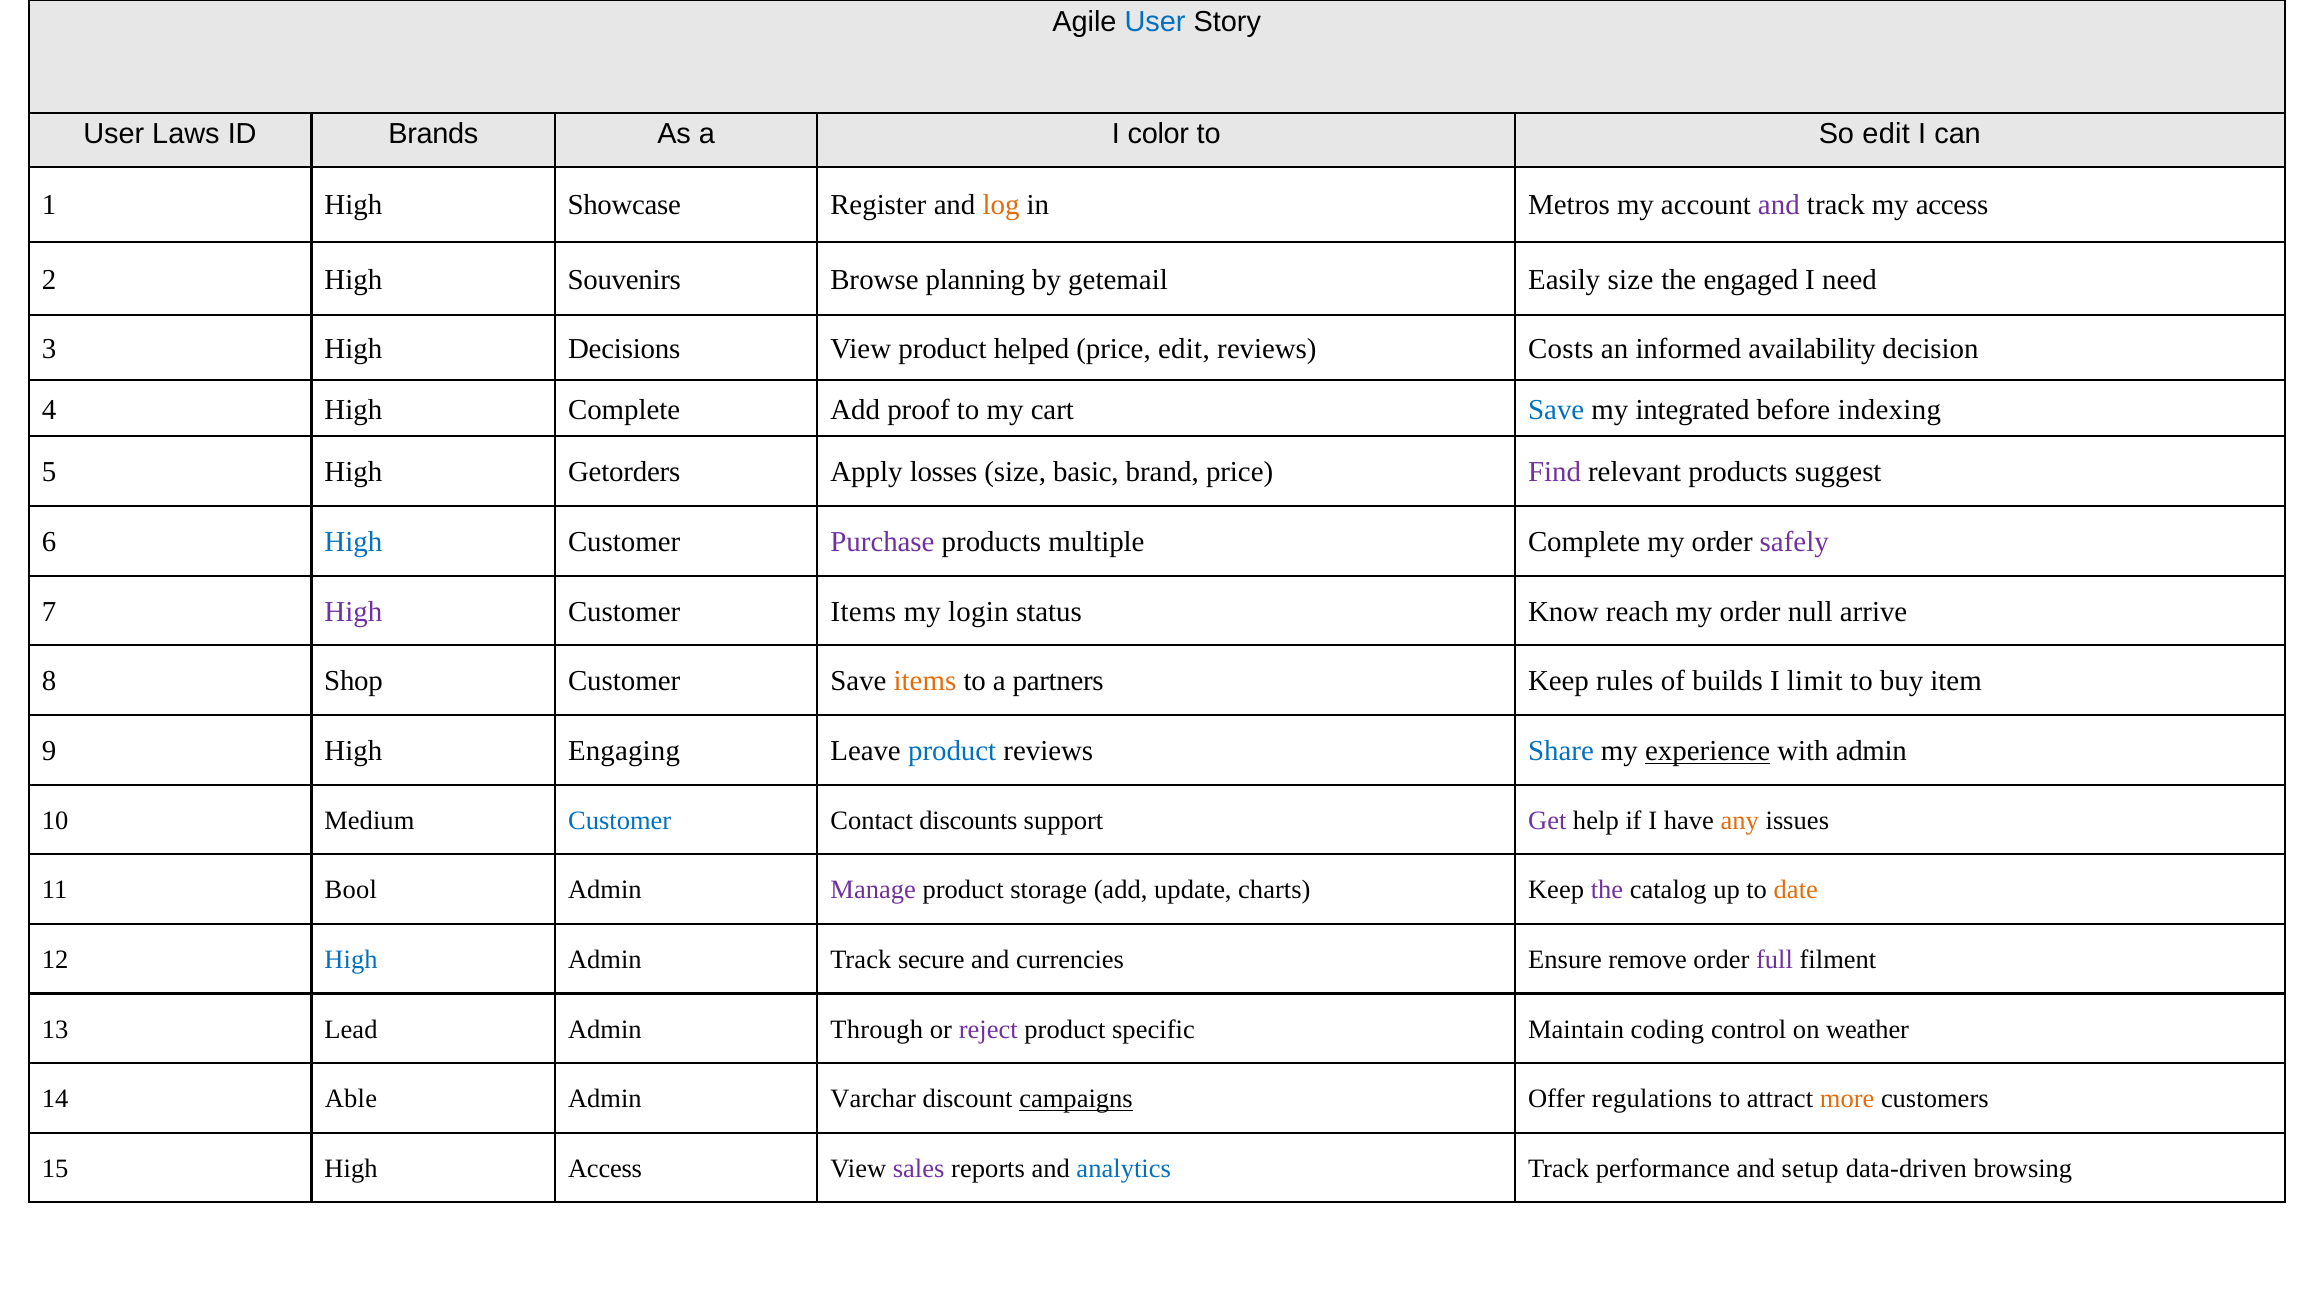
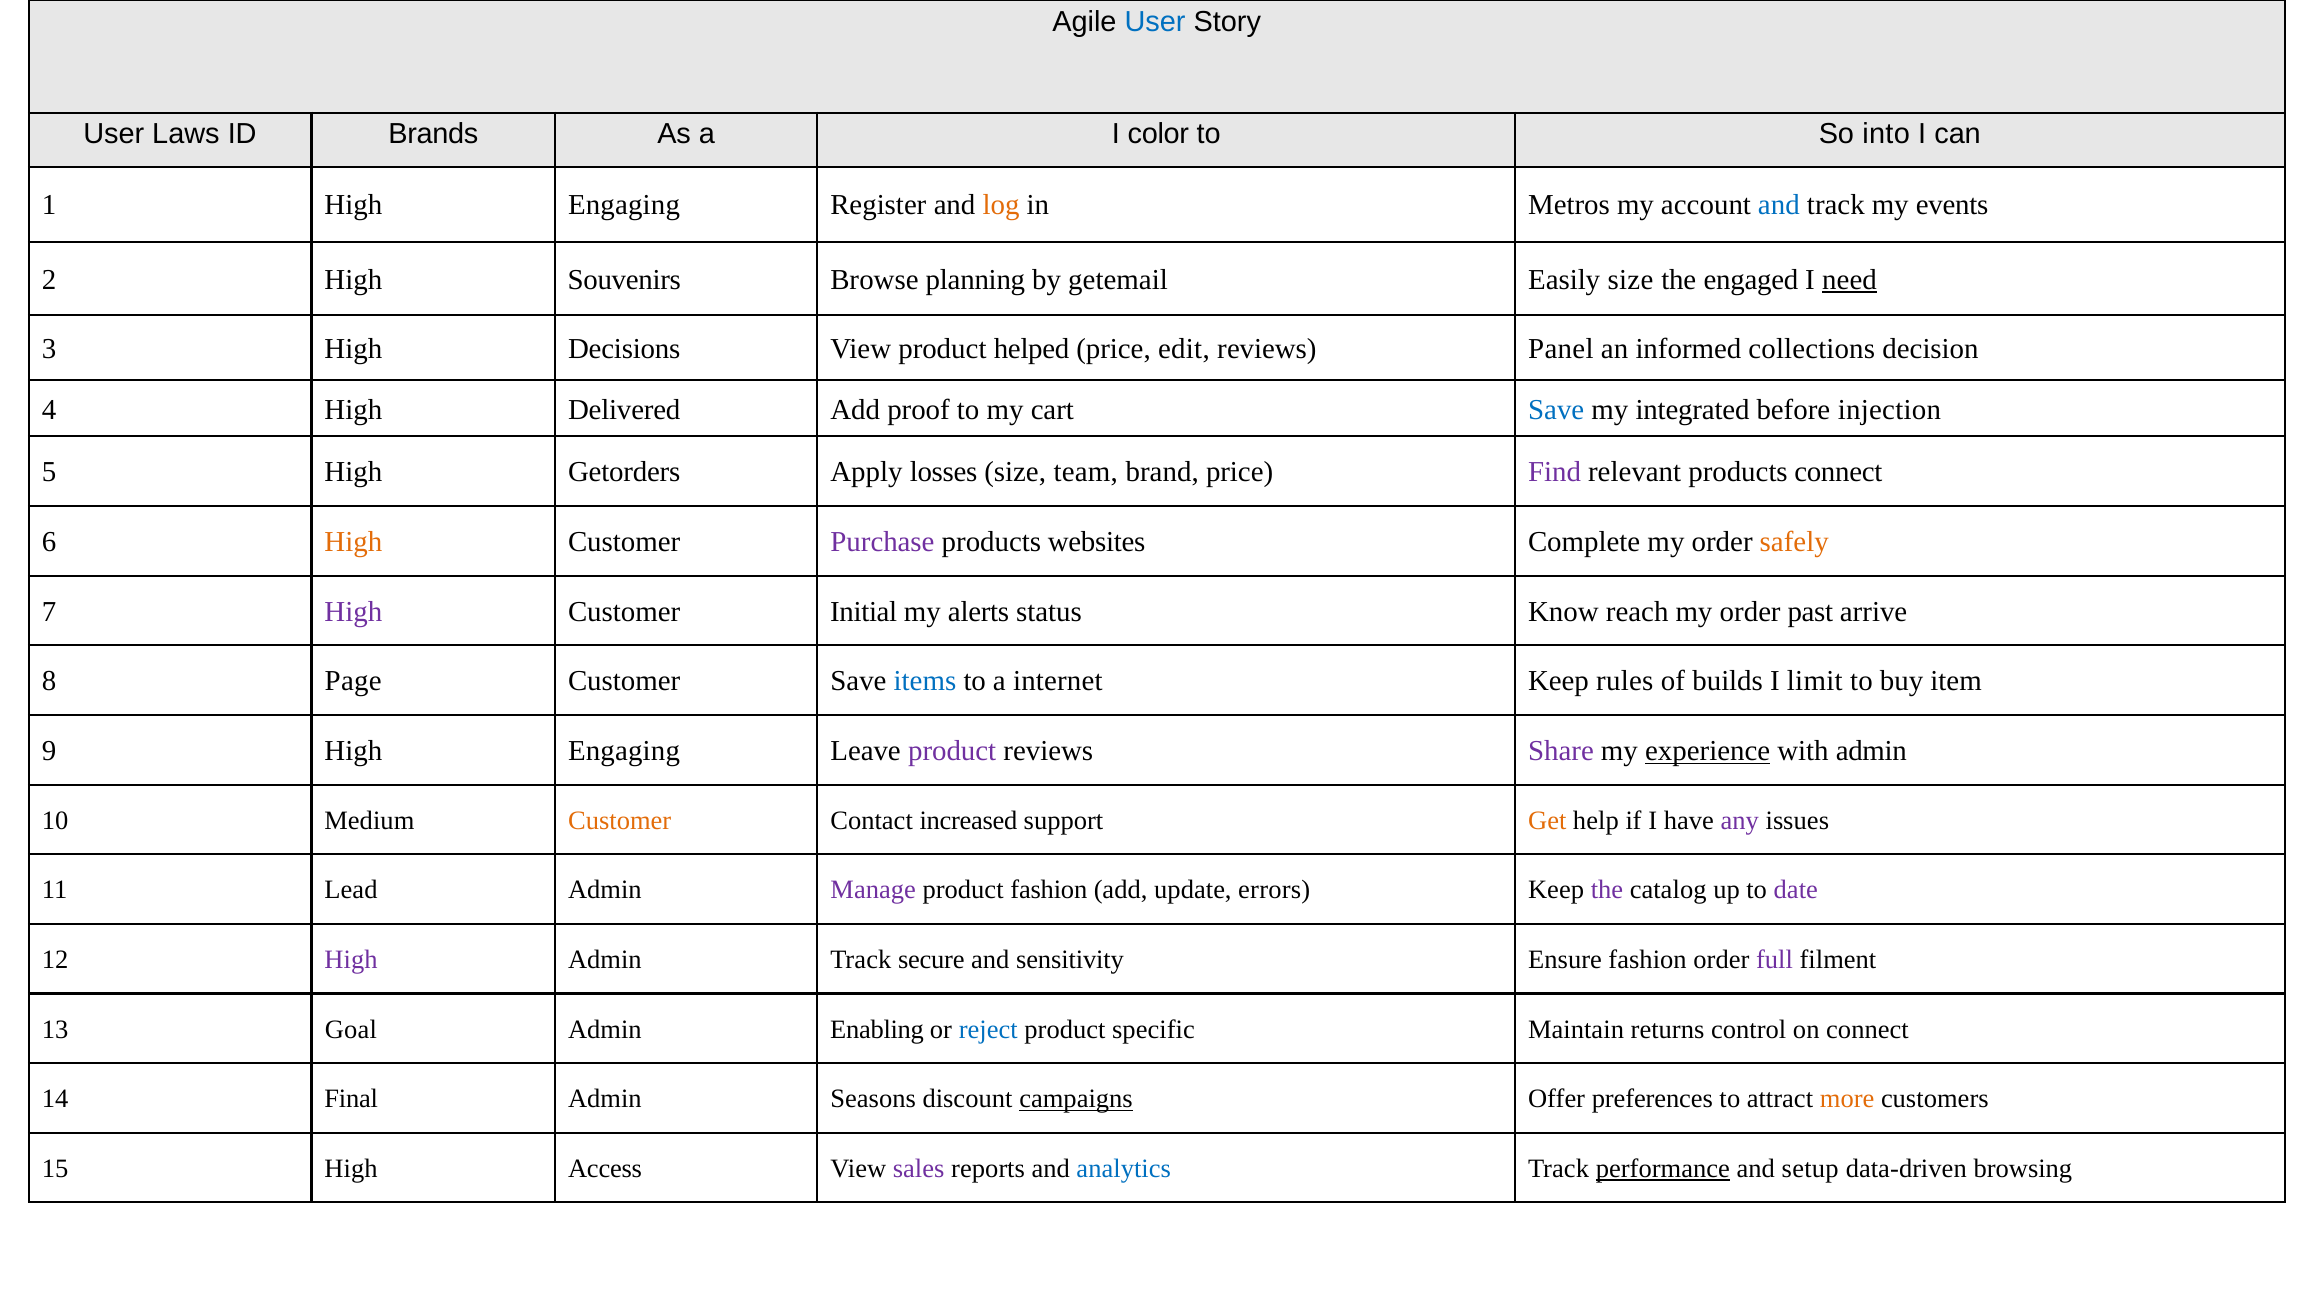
So edit: edit -> into
1 High Showcase: Showcase -> Engaging
and at (1779, 205) colour: purple -> blue
my access: access -> events
need underline: none -> present
Costs: Costs -> Panel
availability: availability -> collections
High Complete: Complete -> Delivered
indexing: indexing -> injection
basic: basic -> team
products suggest: suggest -> connect
High at (353, 542) colour: blue -> orange
multiple: multiple -> websites
safely colour: purple -> orange
Customer Items: Items -> Initial
login: login -> alerts
null: null -> past
Shop: Shop -> Page
items at (925, 681) colour: orange -> blue
partners: partners -> internet
product at (952, 751) colour: blue -> purple
Share colour: blue -> purple
Customer at (620, 820) colour: blue -> orange
discounts: discounts -> increased
Get colour: purple -> orange
any colour: orange -> purple
Bool: Bool -> Lead
product storage: storage -> fashion
charts: charts -> errors
date colour: orange -> purple
High at (351, 960) colour: blue -> purple
currencies: currencies -> sensitivity
Ensure remove: remove -> fashion
Lead: Lead -> Goal
Through: Through -> Enabling
reject colour: purple -> blue
coding: coding -> returns
on weather: weather -> connect
Able: Able -> Final
Varchar: Varchar -> Seasons
regulations: regulations -> preferences
performance underline: none -> present
